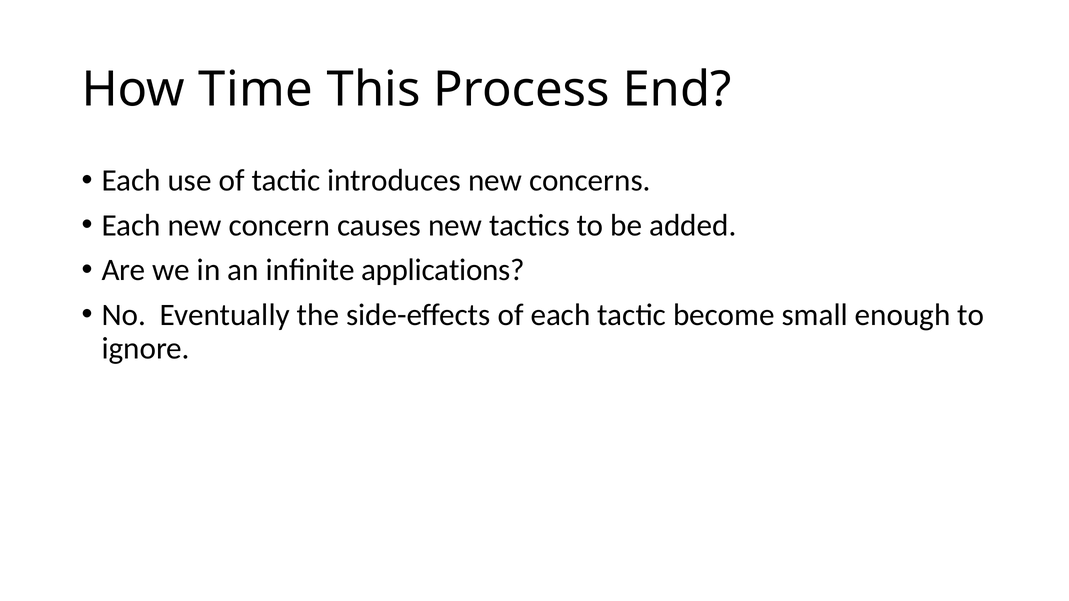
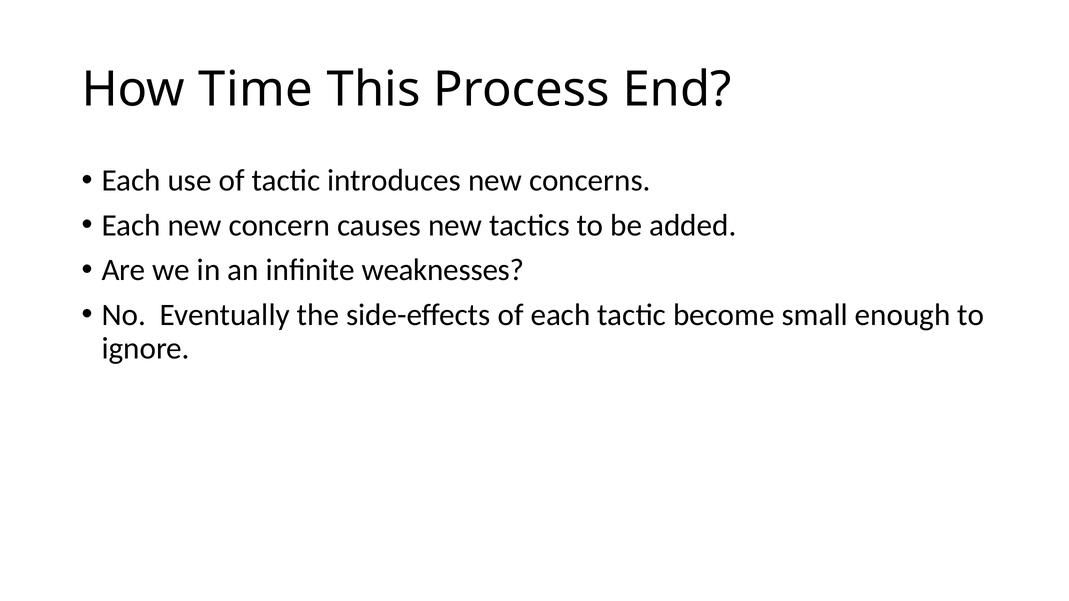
applications: applications -> weaknesses
